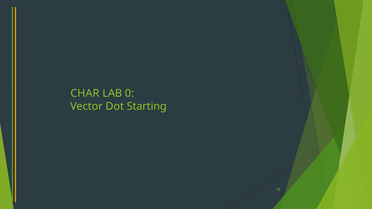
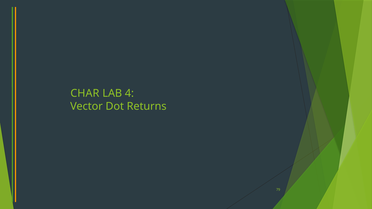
0: 0 -> 4
Starting: Starting -> Returns
